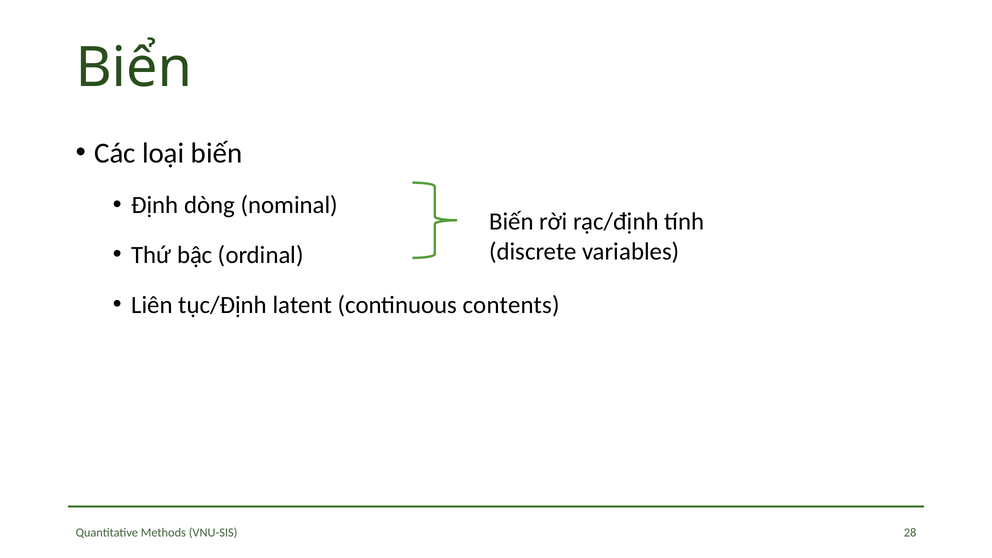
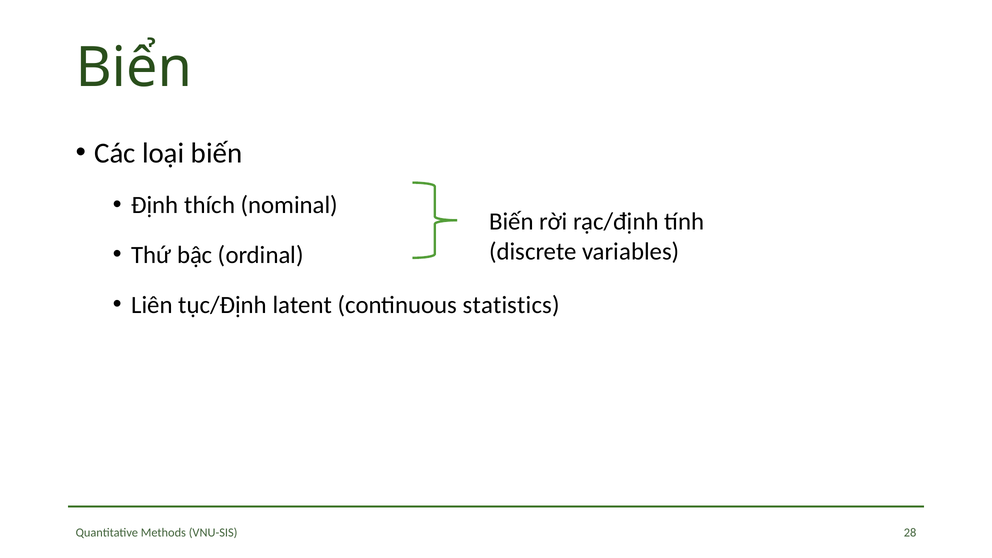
dòng: dòng -> thích
contents: contents -> statistics
